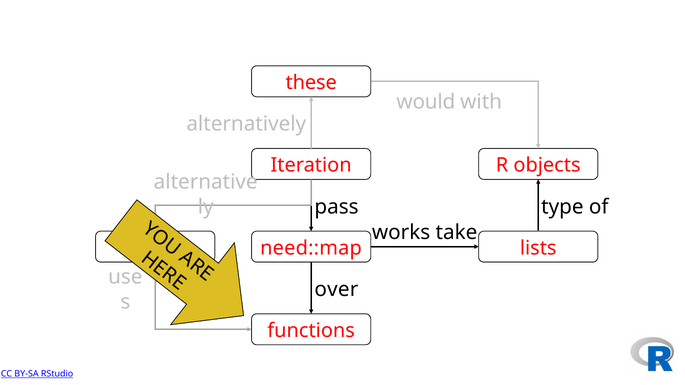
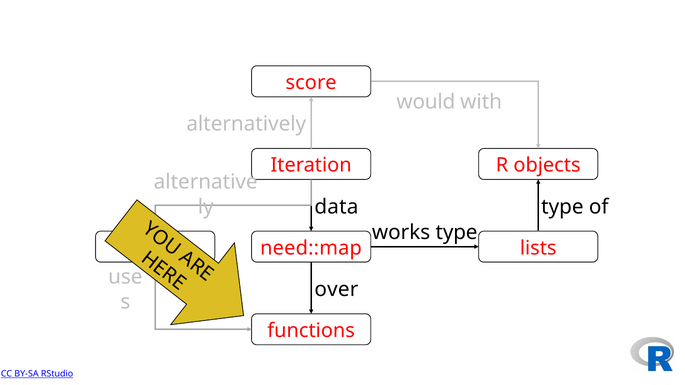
these: these -> score
pass: pass -> data
works take: take -> type
